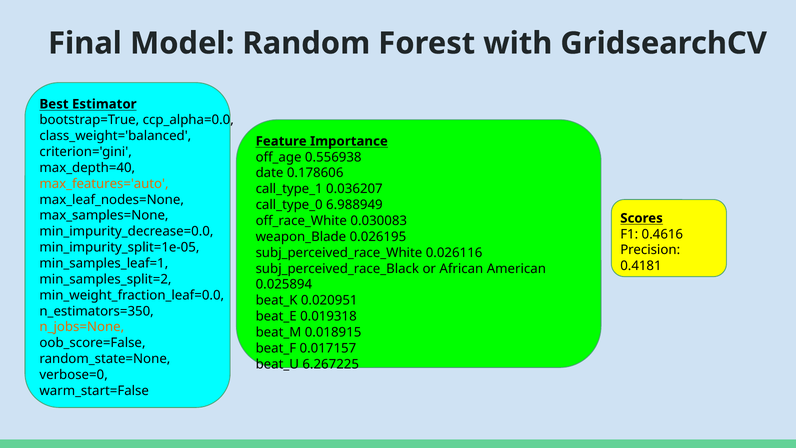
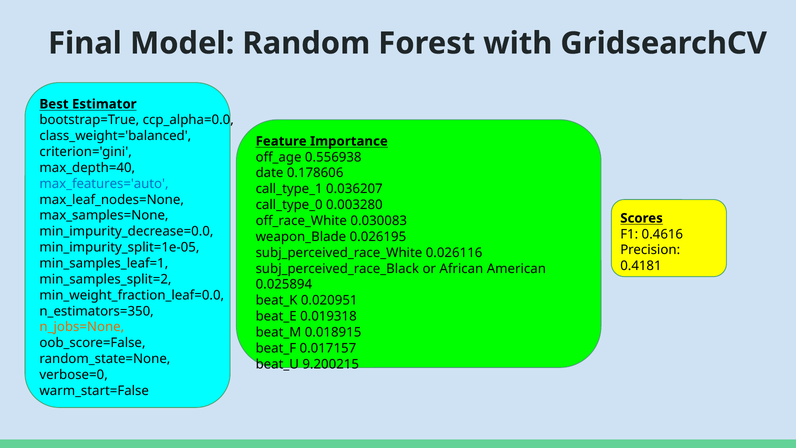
max_features='auto colour: orange -> blue
6.988949: 6.988949 -> 0.003280
6.267225: 6.267225 -> 9.200215
